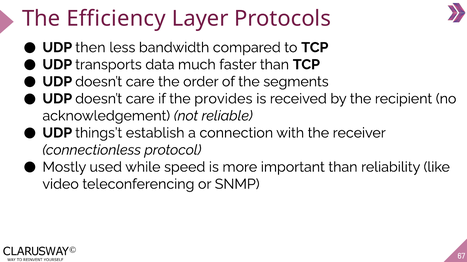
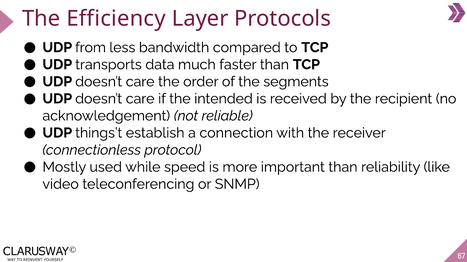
then: then -> from
provides: provides -> intended
